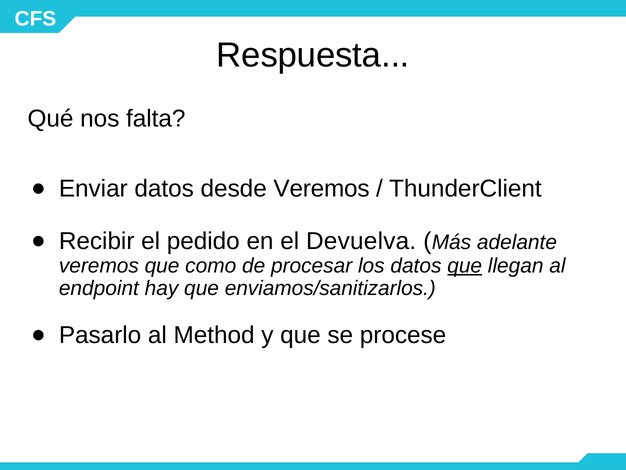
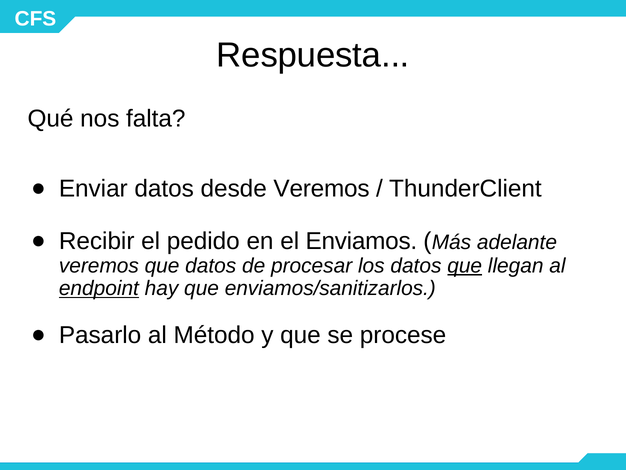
Devuelva: Devuelva -> Enviamos
que como: como -> datos
endpoint underline: none -> present
Method: Method -> Método
